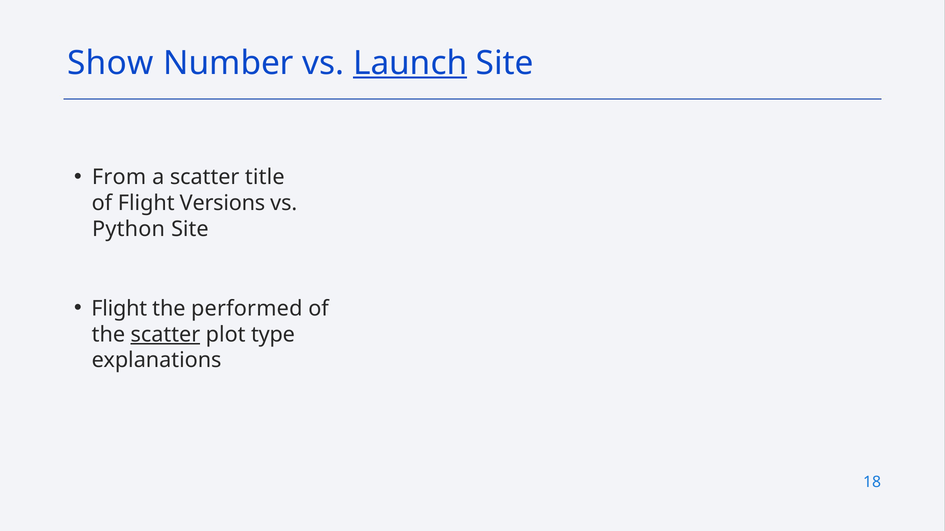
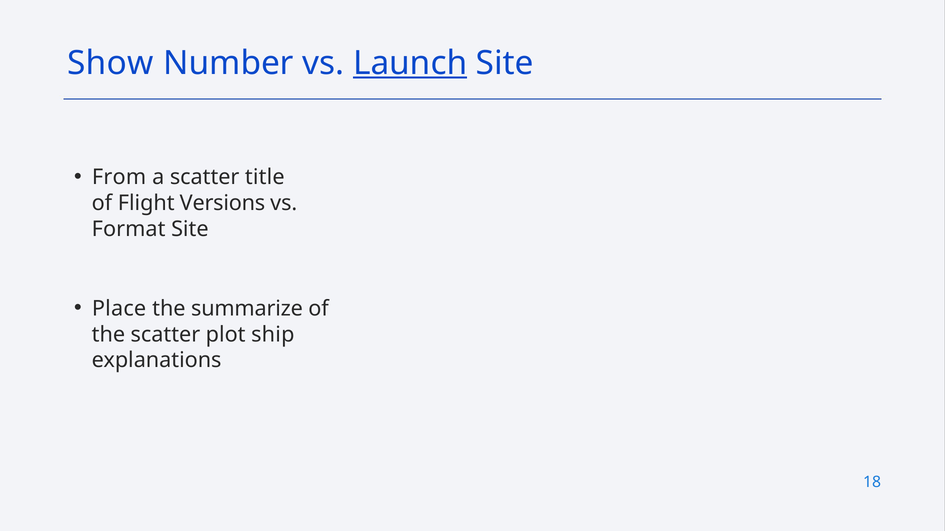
Python: Python -> Format
Flight at (119, 309): Flight -> Place
performed: performed -> summarize
scatter at (165, 335) underline: present -> none
type: type -> ship
